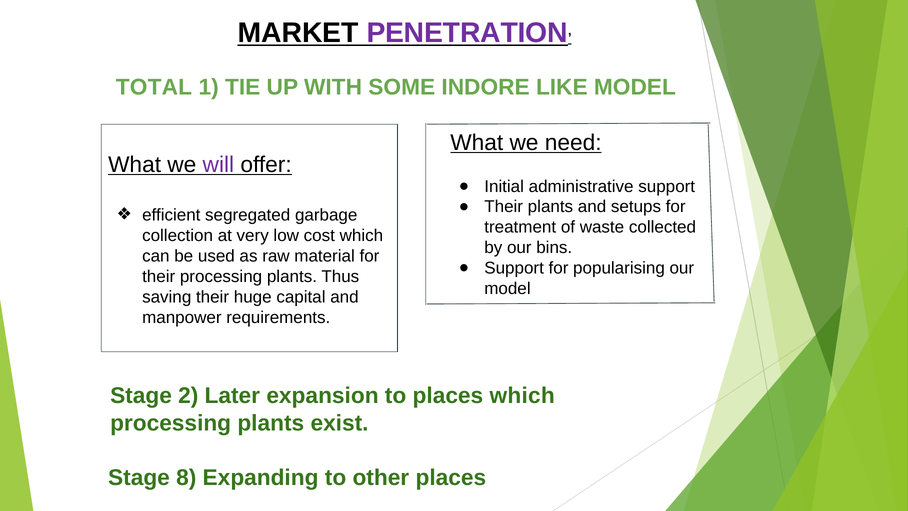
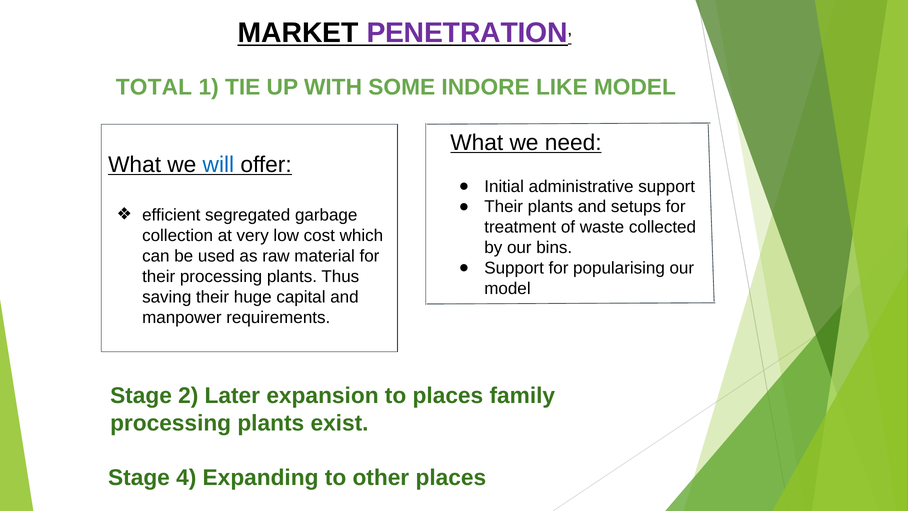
will colour: purple -> blue
places which: which -> family
8: 8 -> 4
